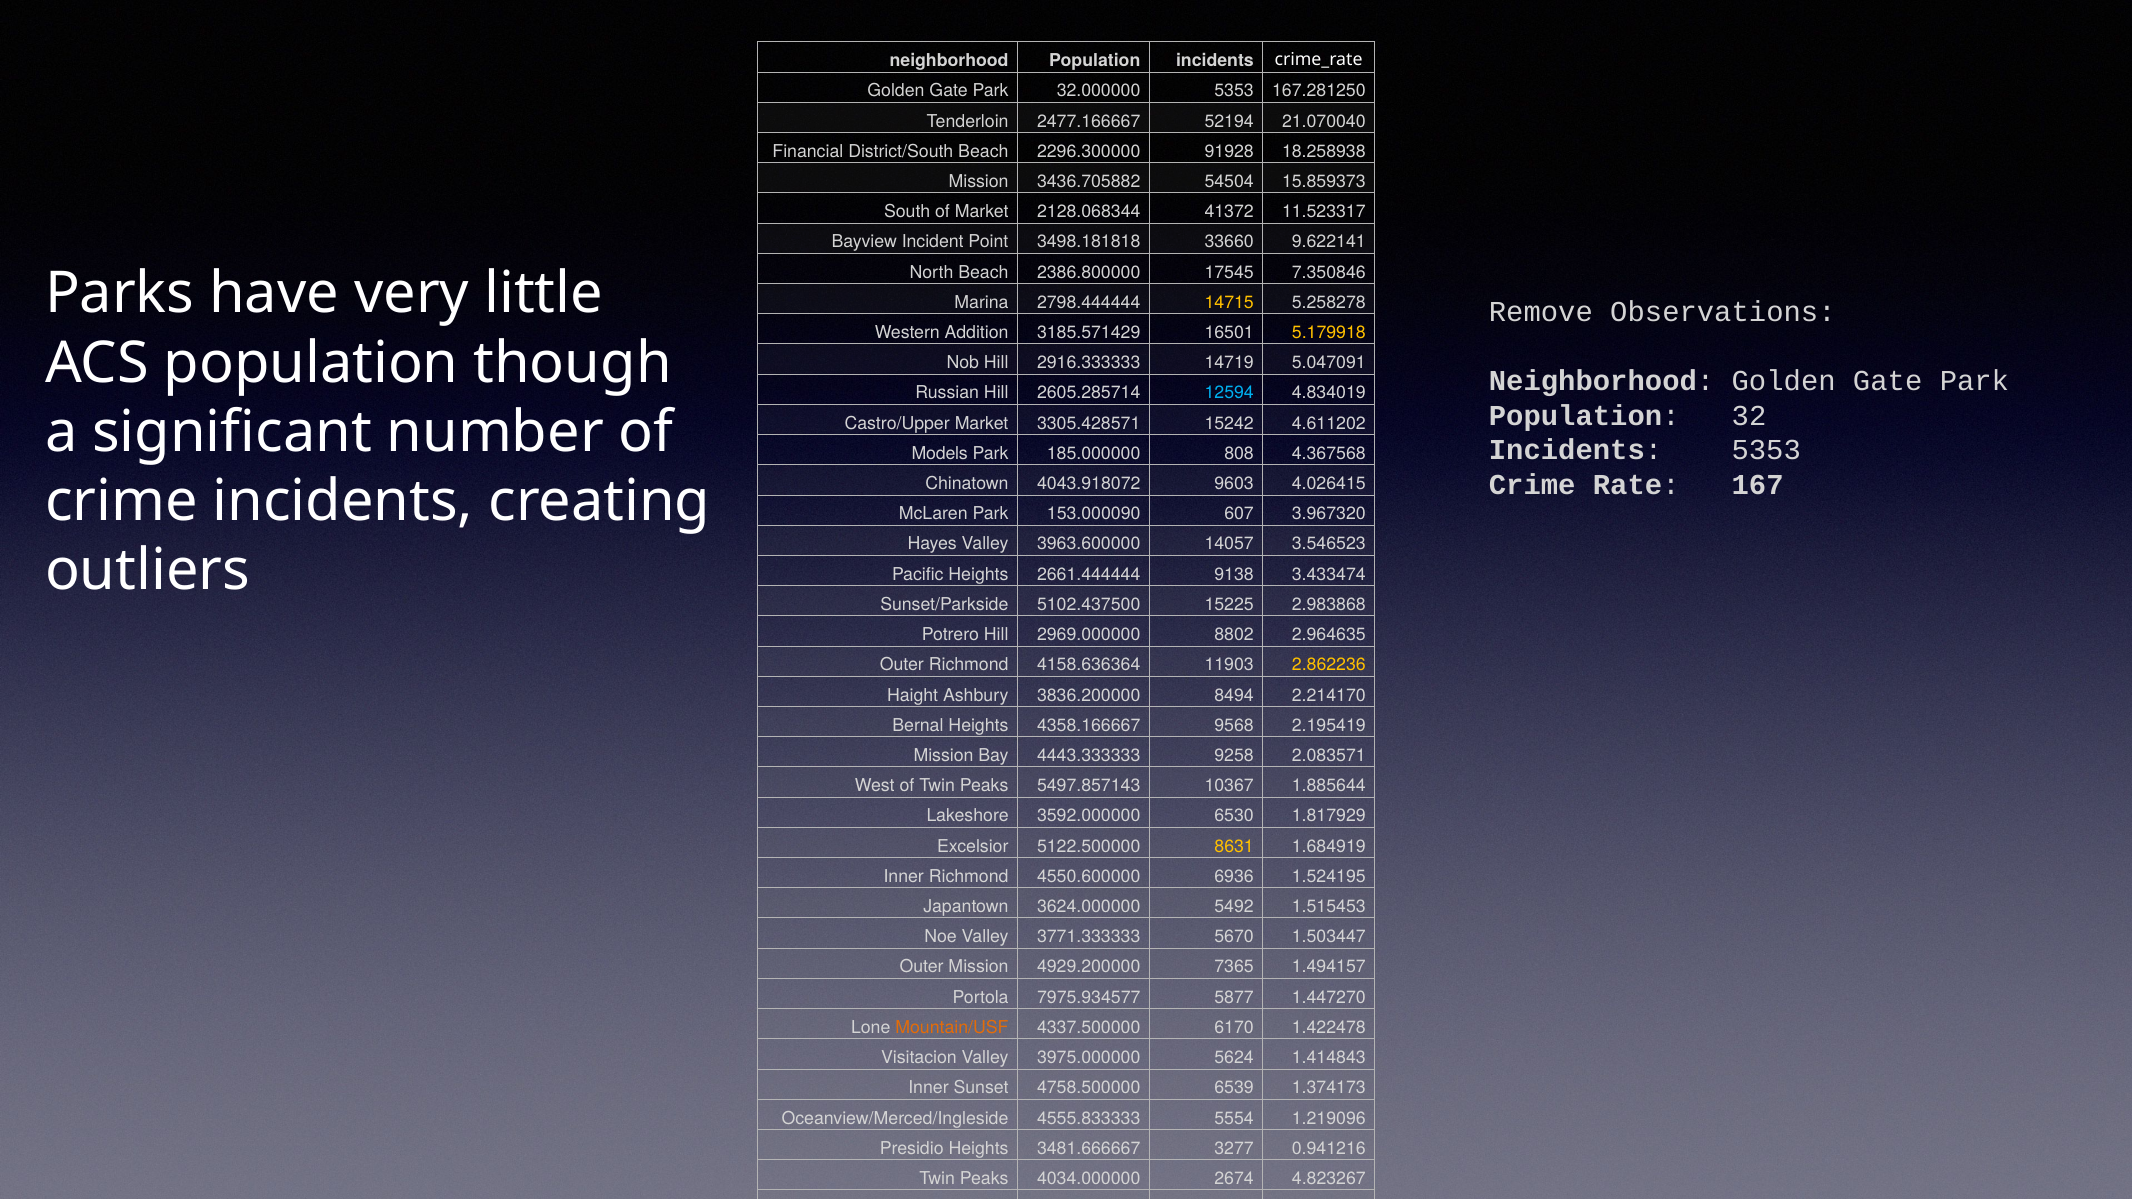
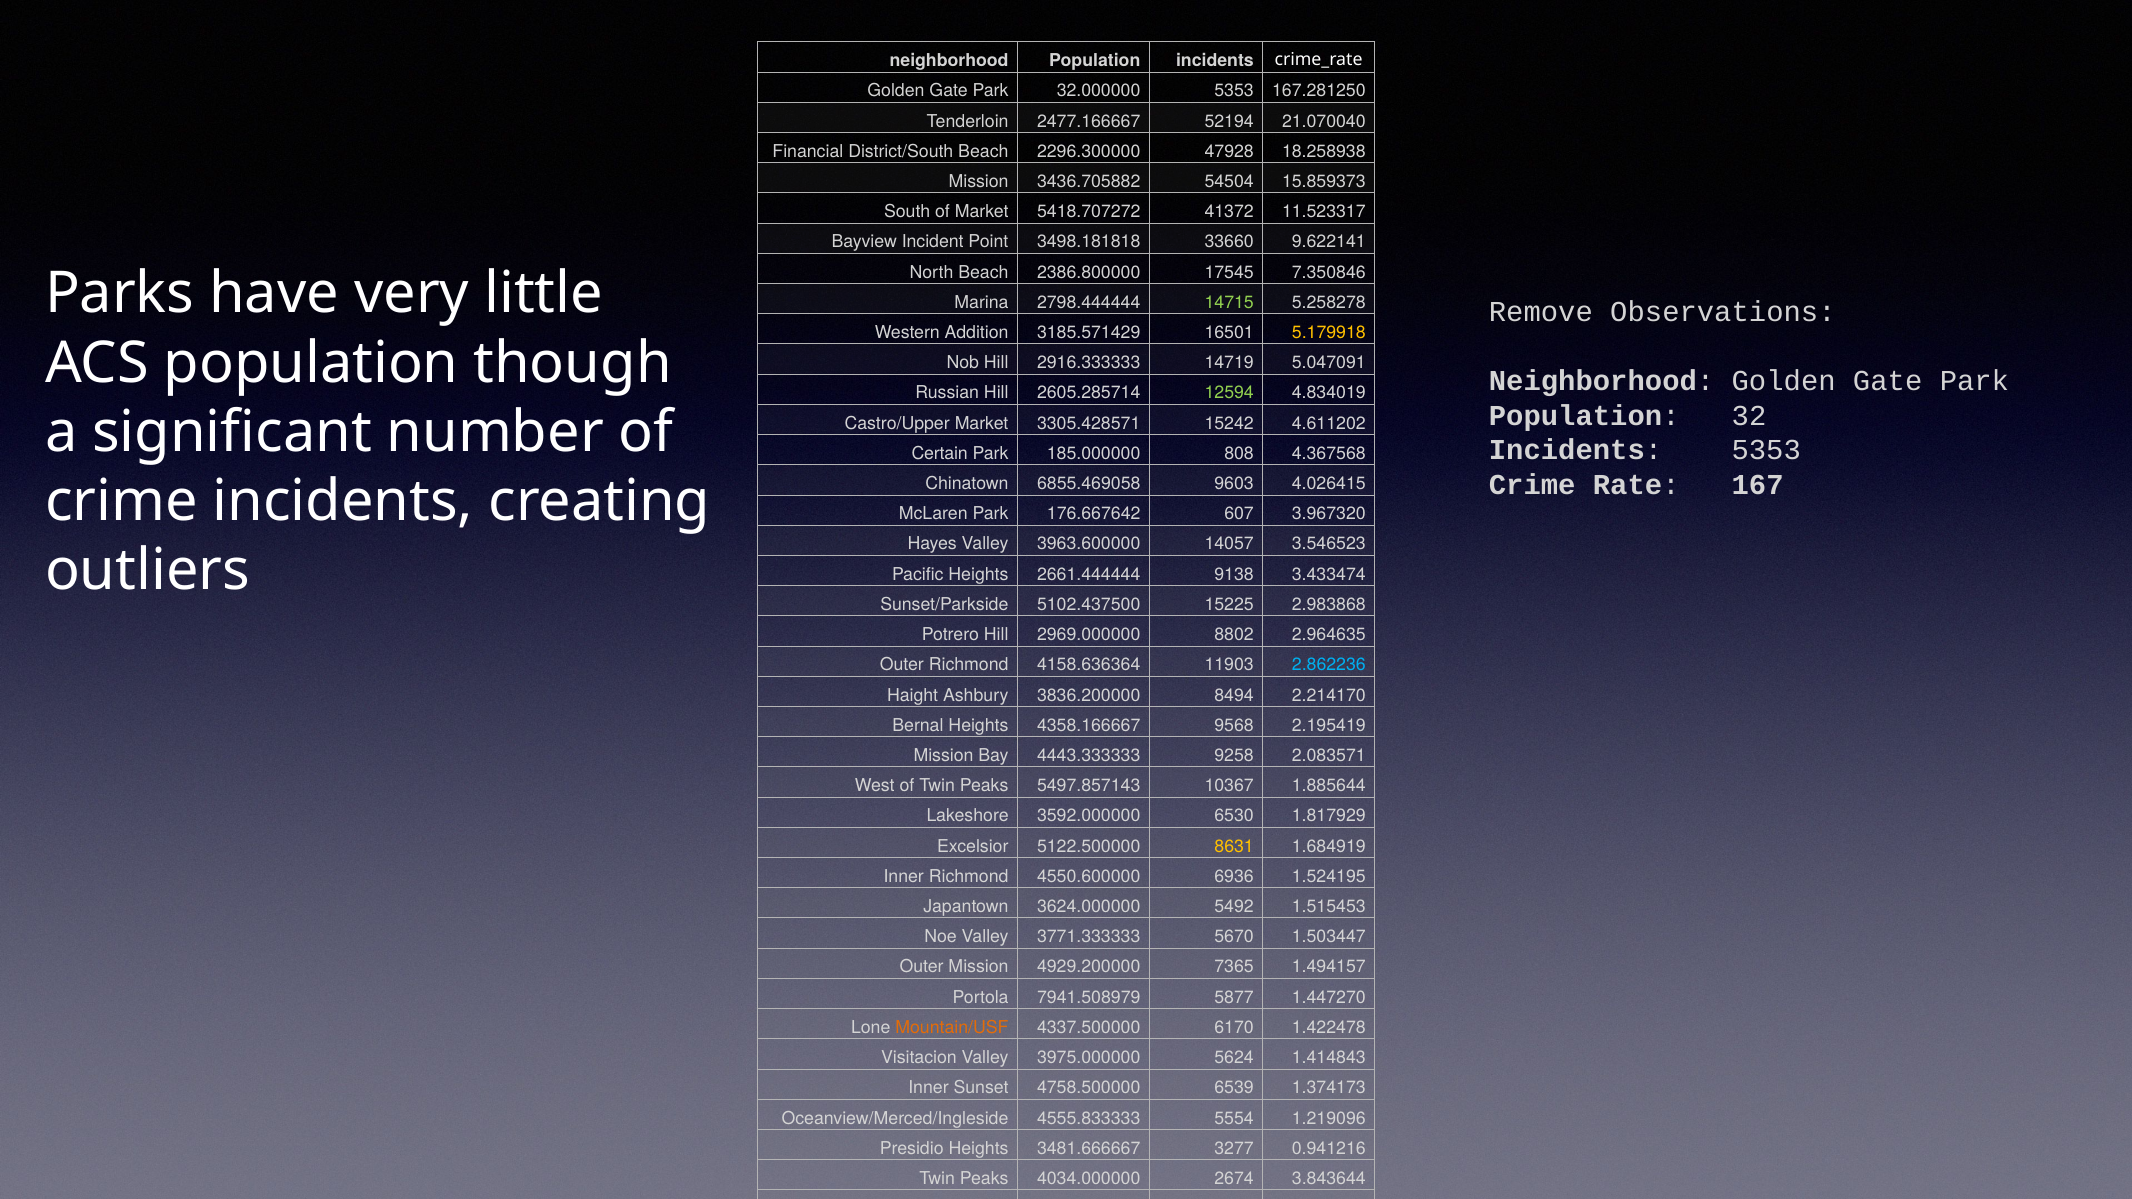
91928: 91928 -> 47928
2128.068344: 2128.068344 -> 5418.707272
14715 colour: yellow -> light green
12594 colour: light blue -> light green
Models: Models -> Certain
4043.918072: 4043.918072 -> 6855.469058
153.000090: 153.000090 -> 176.667642
2.862236 colour: yellow -> light blue
7975.934577: 7975.934577 -> 7941.508979
4.823267: 4.823267 -> 3.843644
